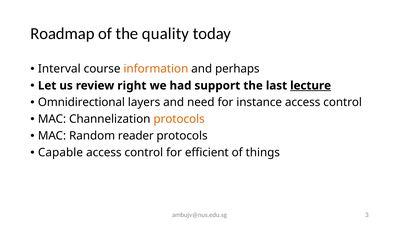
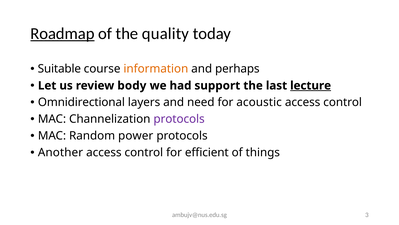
Roadmap underline: none -> present
Interval: Interval -> Suitable
right: right -> body
instance: instance -> acoustic
protocols at (179, 119) colour: orange -> purple
reader: reader -> power
Capable: Capable -> Another
